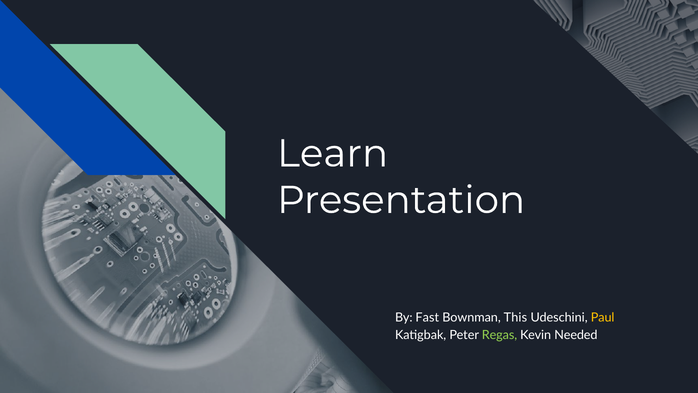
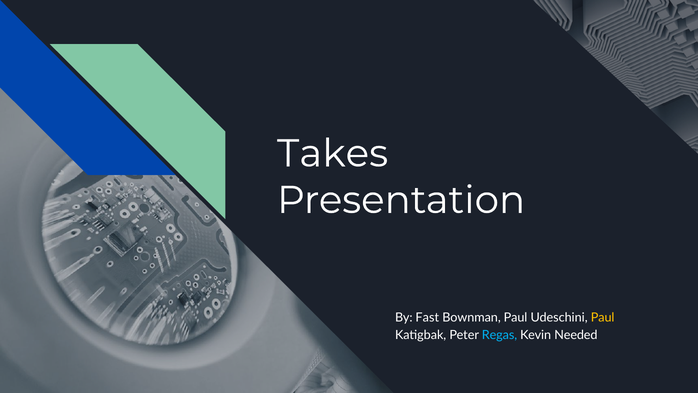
Learn: Learn -> Takes
Bownman This: This -> Paul
Regas colour: light green -> light blue
